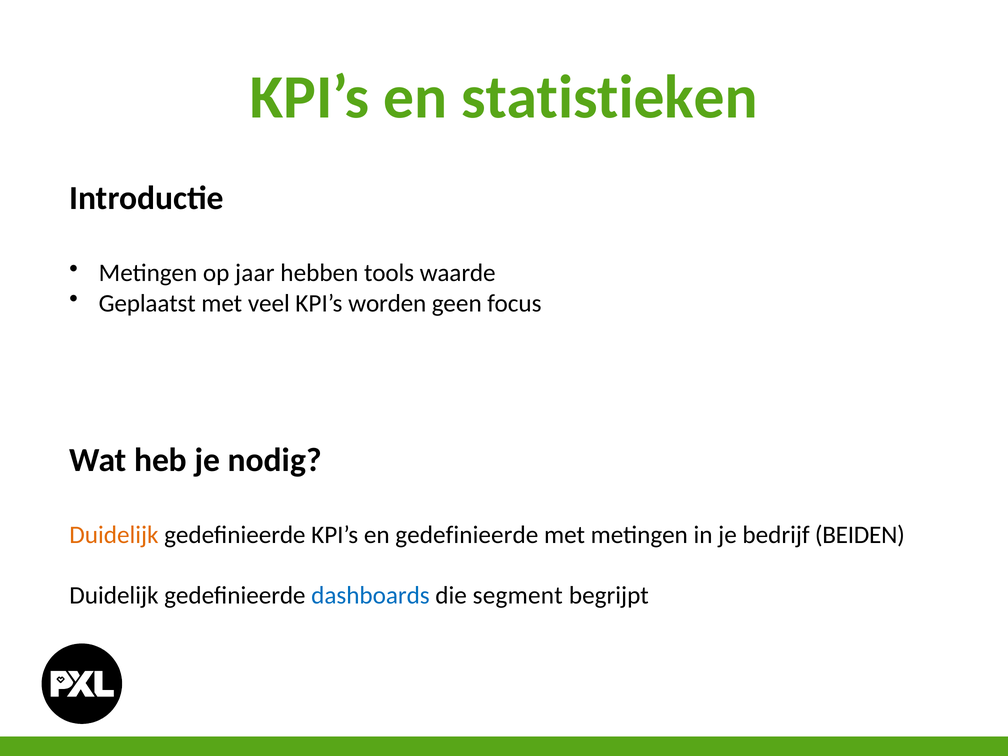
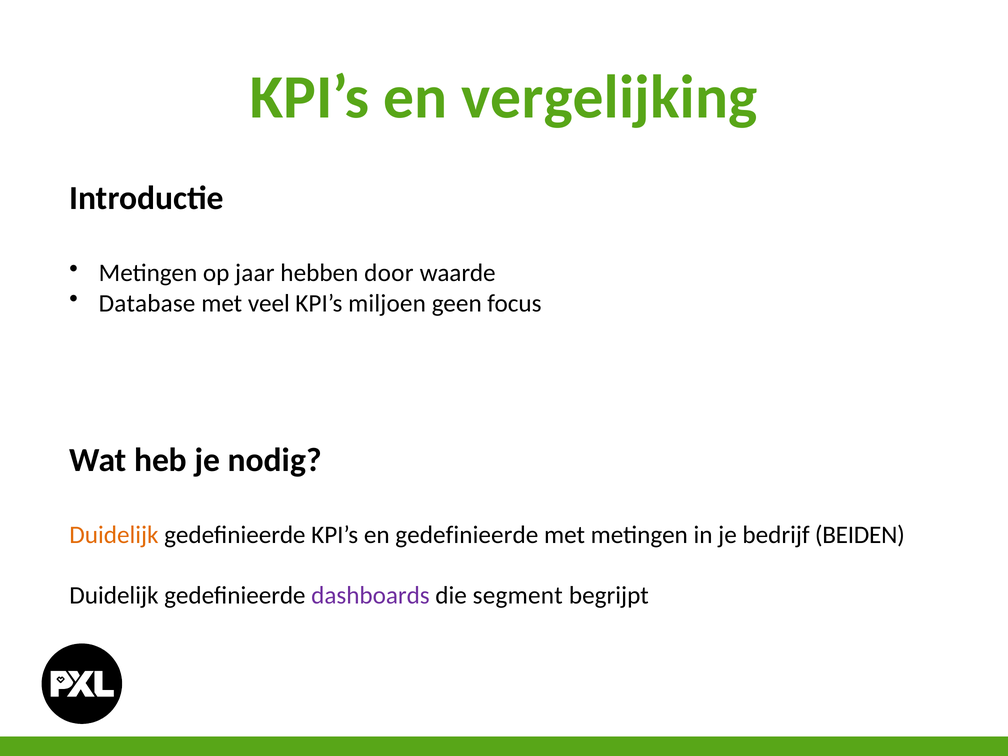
statistieken: statistieken -> vergelijking
tools: tools -> door
Geplaatst: Geplaatst -> Database
worden: worden -> miljoen
dashboards colour: blue -> purple
